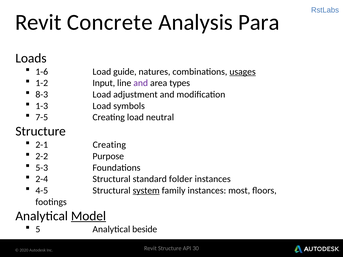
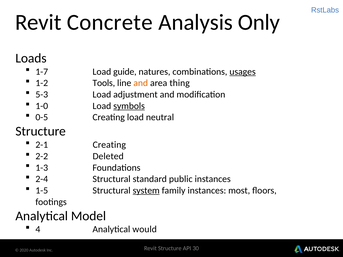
Para: Para -> Only
1-6: 1-6 -> 1-7
Input: Input -> Tools
and at (141, 83) colour: purple -> orange
types: types -> thing
8-3: 8-3 -> 5-3
1-3: 1-3 -> 1-0
symbols underline: none -> present
7-5: 7-5 -> 0-5
Purpose: Purpose -> Deleted
5-3: 5-3 -> 1-3
folder: folder -> public
4-5: 4-5 -> 1-5
Model underline: present -> none
5: 5 -> 4
beside: beside -> would
